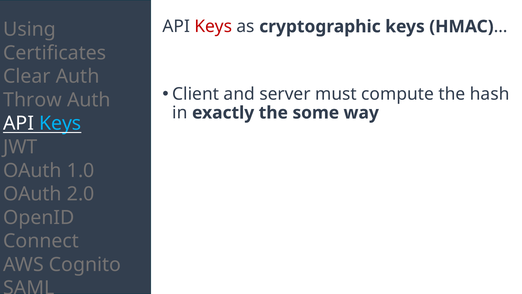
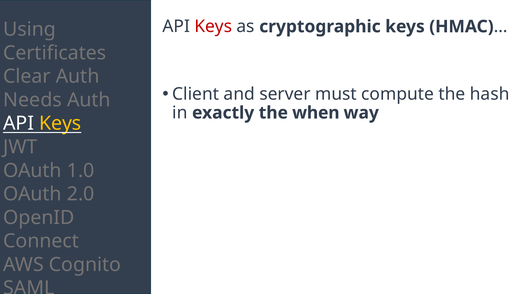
Throw: Throw -> Needs
some: some -> when
Keys at (60, 123) colour: light blue -> yellow
